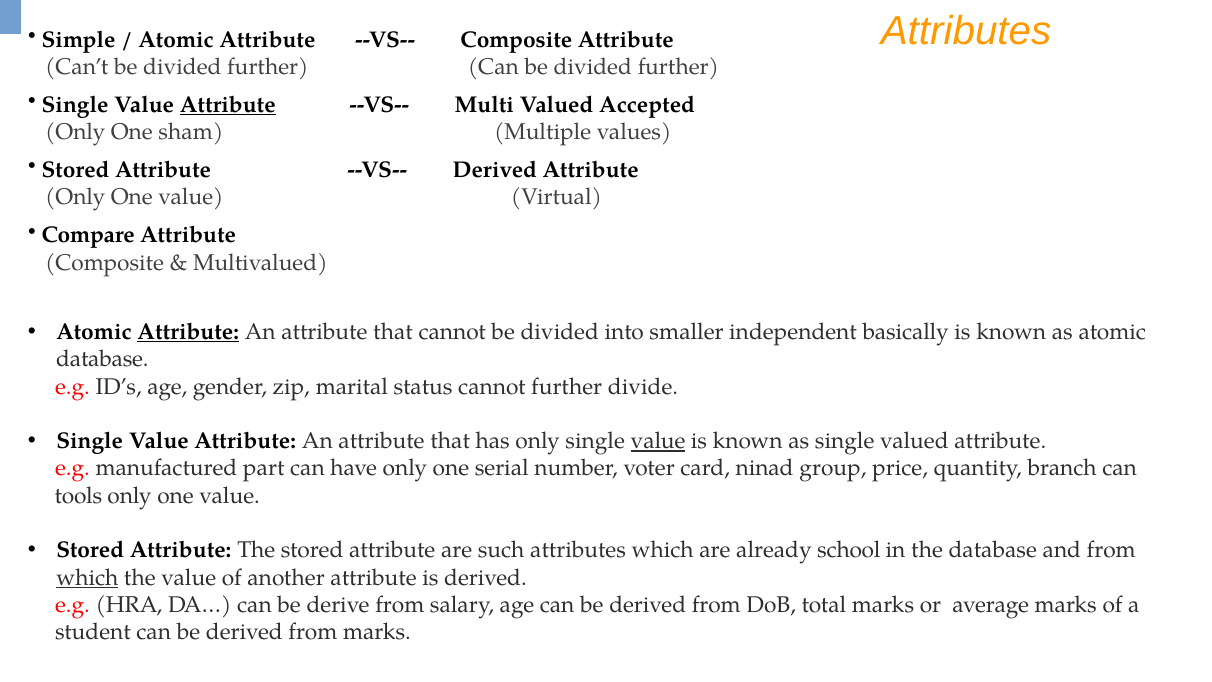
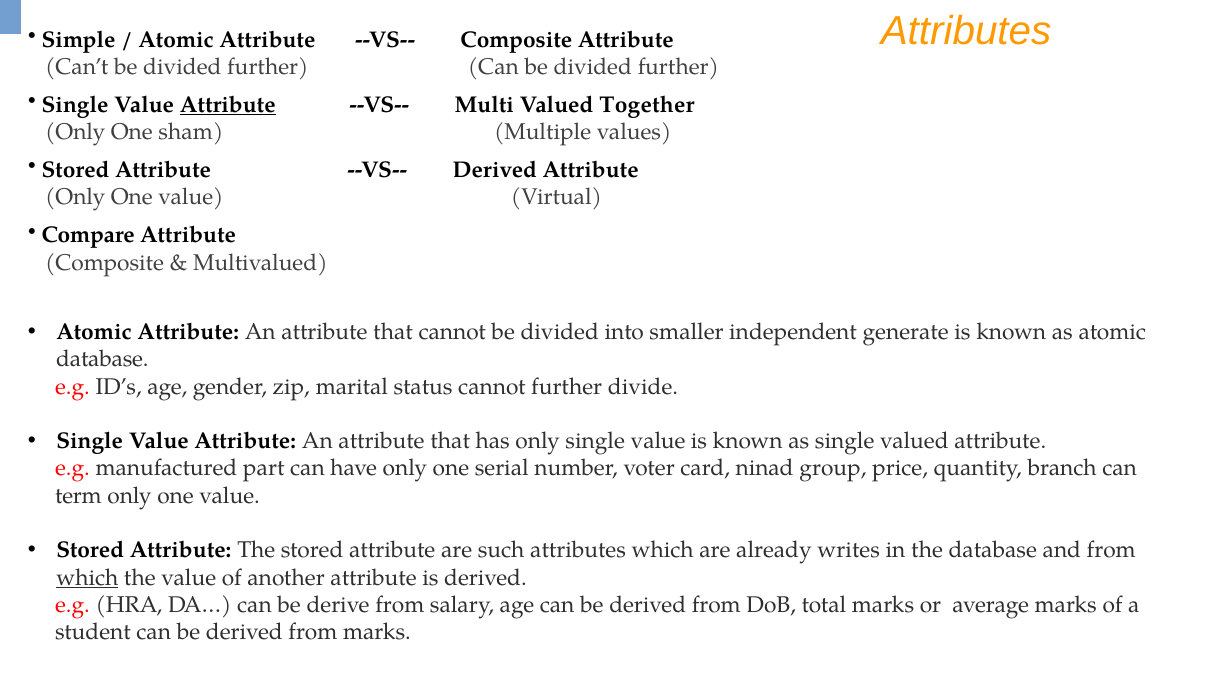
Accepted: Accepted -> Together
Attribute at (188, 332) underline: present -> none
basically: basically -> generate
value at (658, 441) underline: present -> none
tools: tools -> term
school: school -> writes
